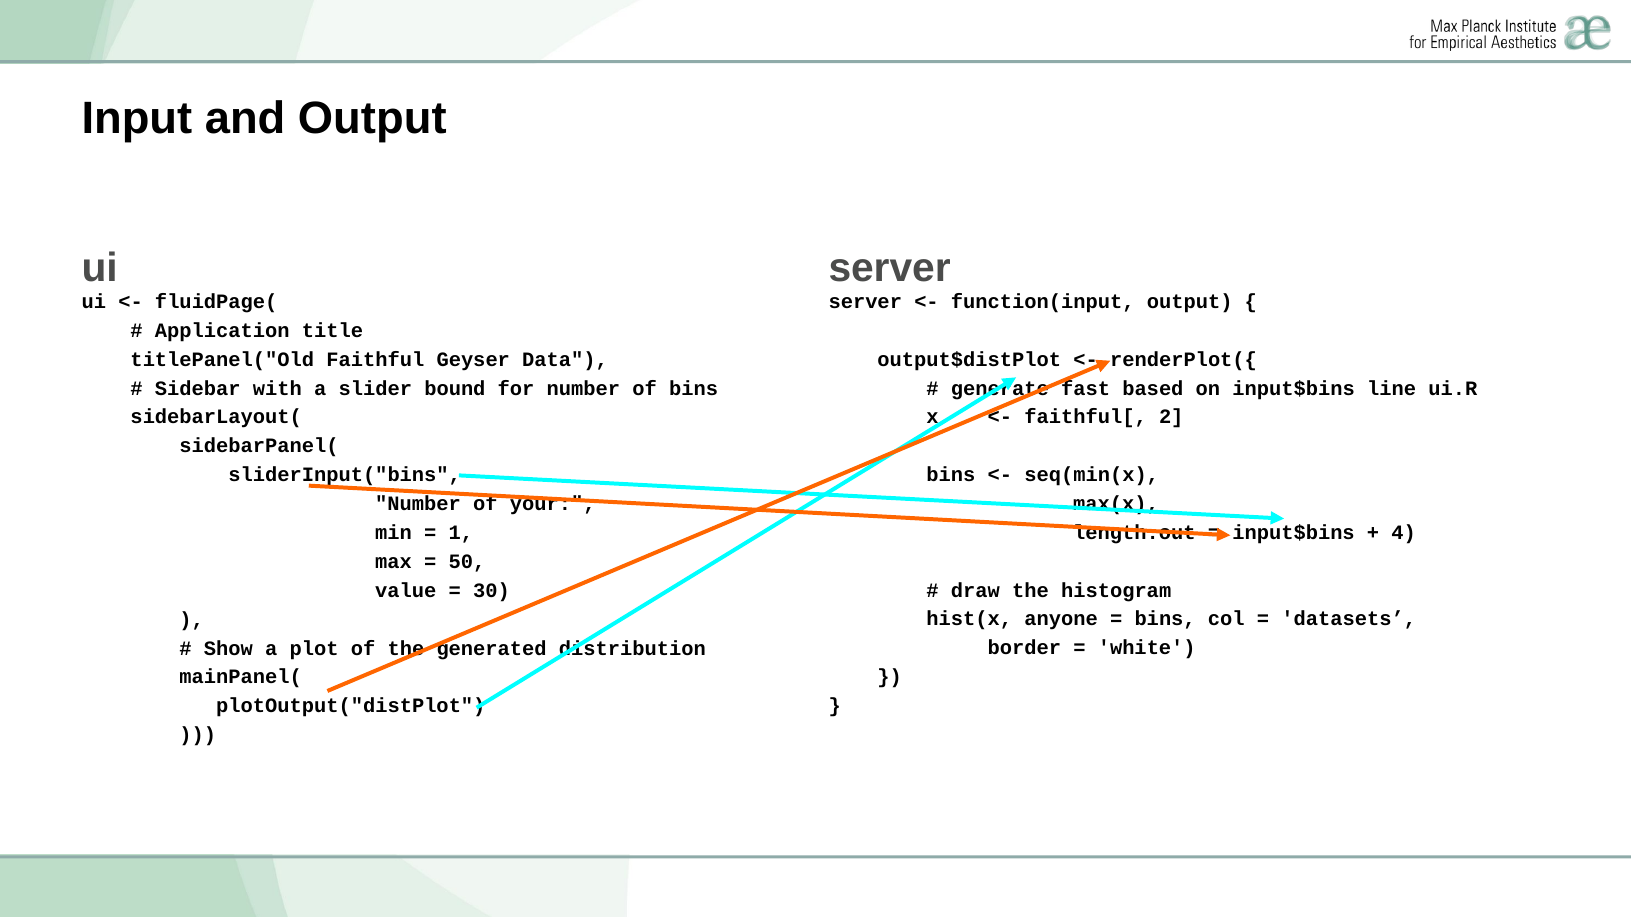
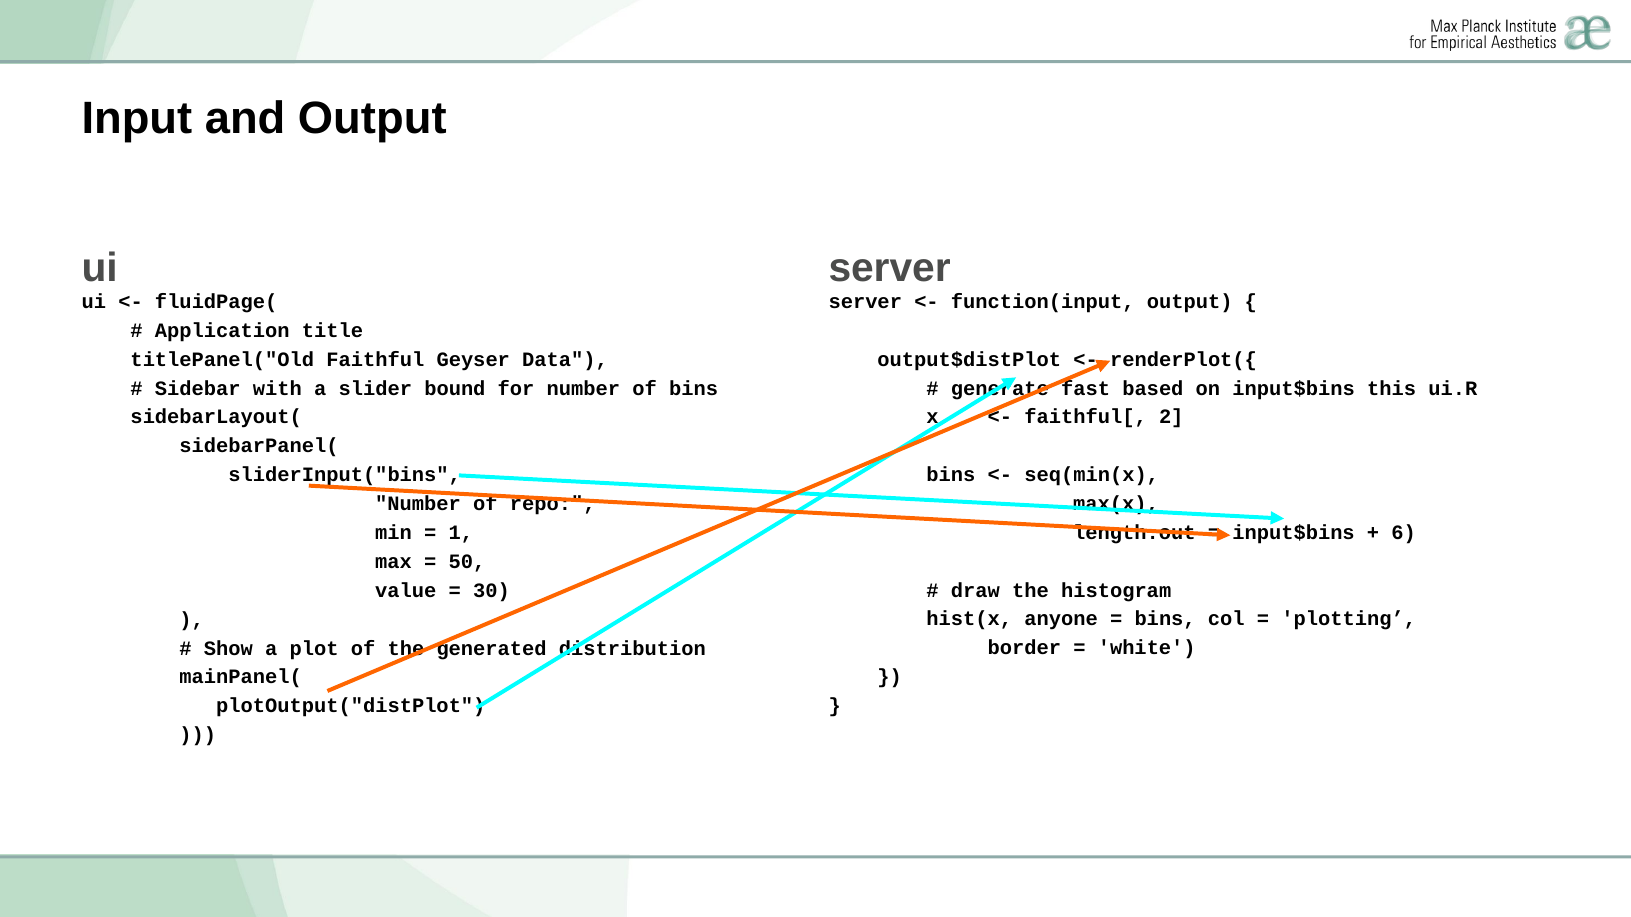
line: line -> this
your: your -> repo
4: 4 -> 6
datasets: datasets -> plotting
